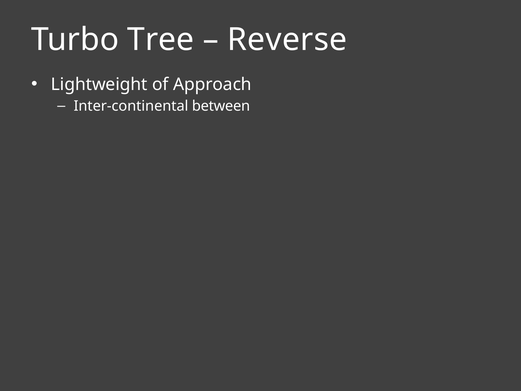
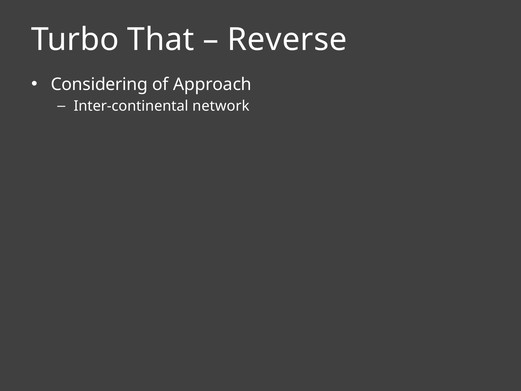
Tree: Tree -> That
Lightweight: Lightweight -> Considering
between: between -> network
